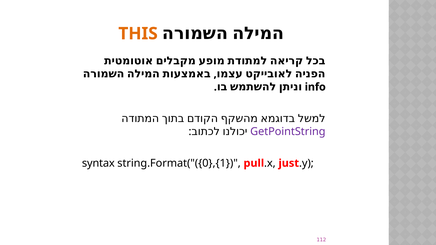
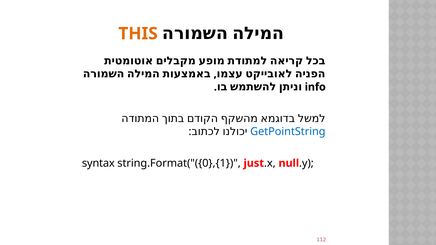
GetPointString colour: purple -> blue
pull: pull -> just
just: just -> null
